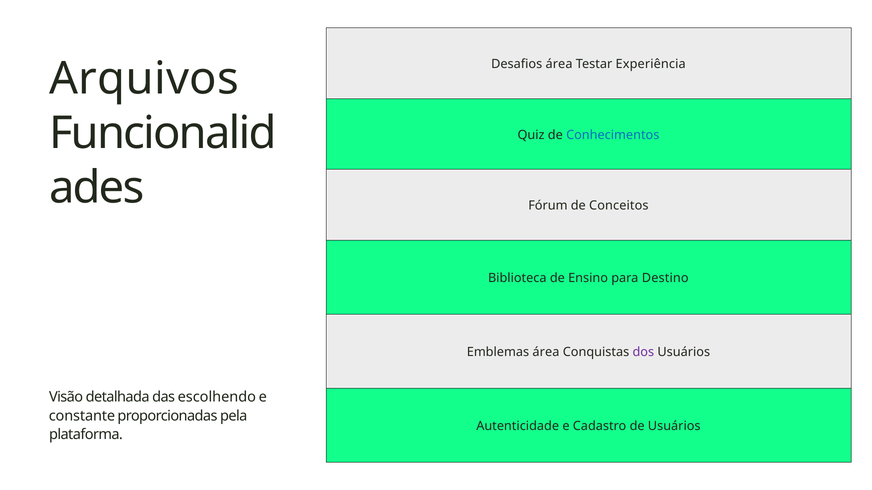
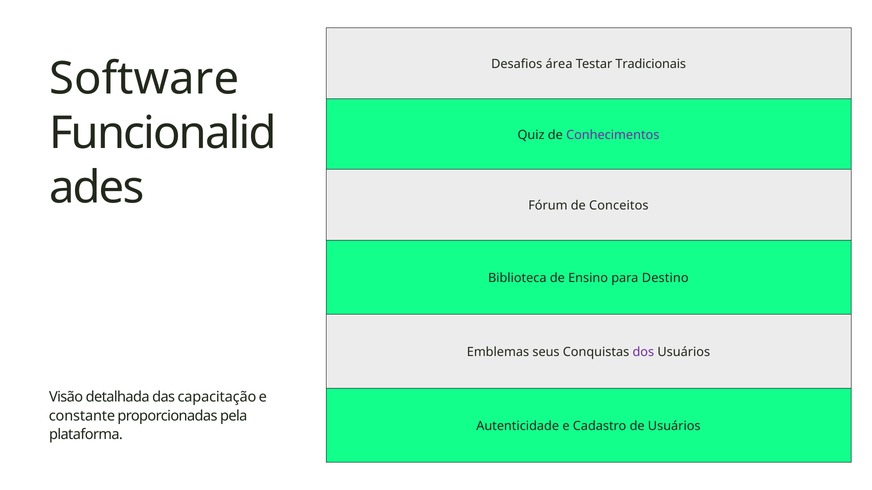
Experiência: Experiência -> Tradicionais
Arquivos: Arquivos -> Software
Conhecimentos colour: blue -> purple
Emblemas área: área -> seus
escolhendo: escolhendo -> capacitação
